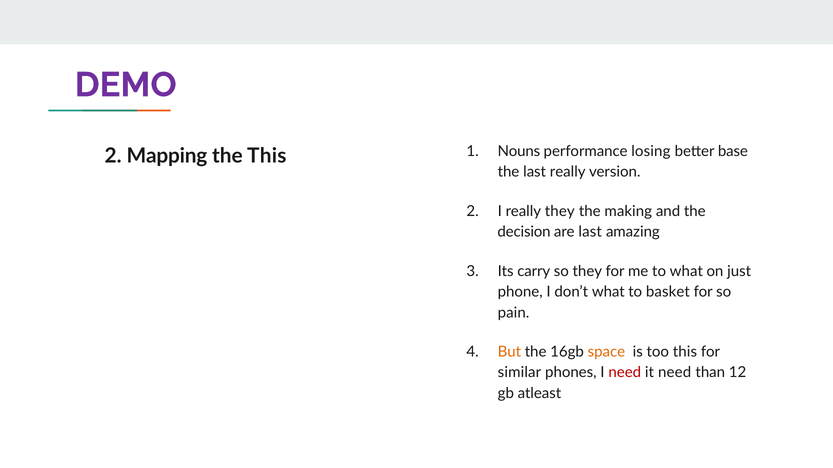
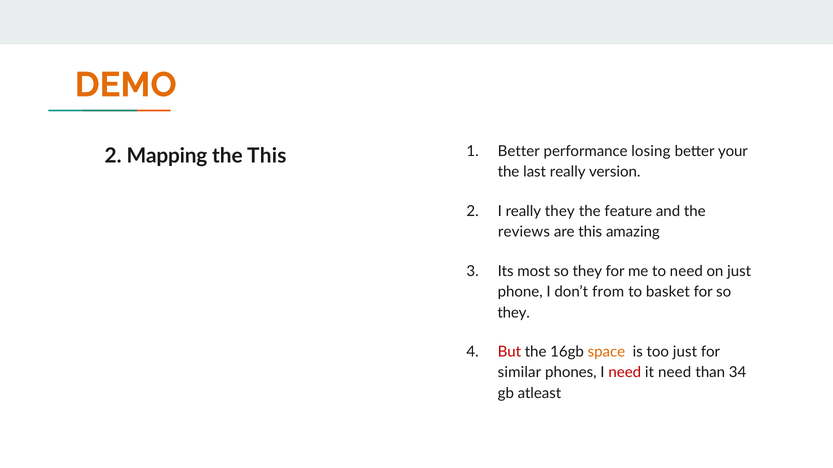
DEMO colour: purple -> orange
Nouns at (519, 151): Nouns -> Better
base: base -> your
making: making -> feature
decision: decision -> reviews
are last: last -> this
carry: carry -> most
to what: what -> need
don’t what: what -> from
pain at (514, 313): pain -> they
But colour: orange -> red
too this: this -> just
12: 12 -> 34
